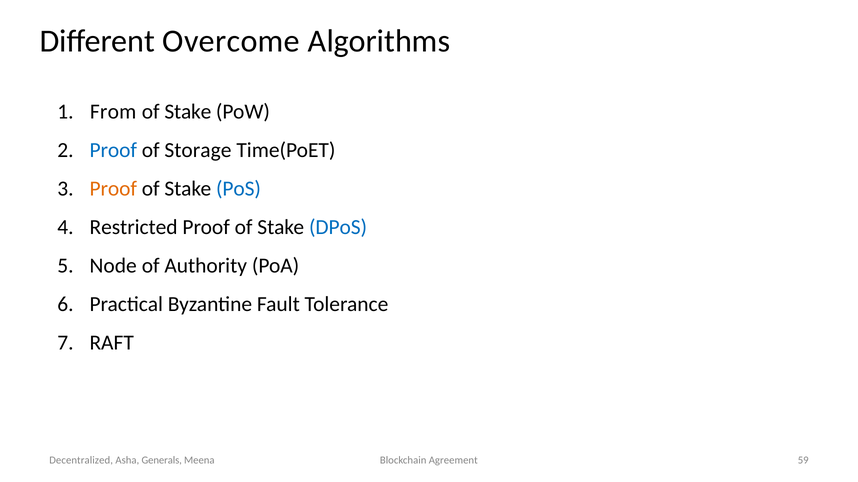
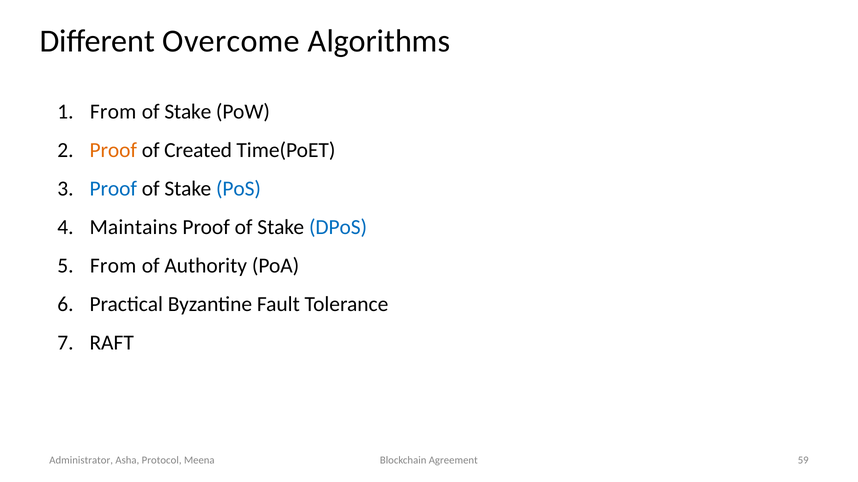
Proof at (113, 150) colour: blue -> orange
Storage: Storage -> Created
Proof at (113, 189) colour: orange -> blue
Restricted: Restricted -> Maintains
Node at (113, 266): Node -> From
Decentralized: Decentralized -> Administrator
Generals: Generals -> Protocol
